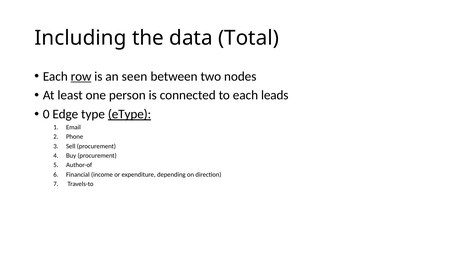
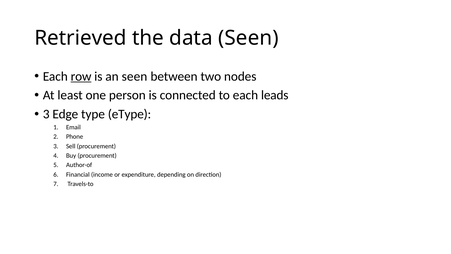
Including: Including -> Retrieved
data Total: Total -> Seen
0 at (46, 114): 0 -> 3
eType underline: present -> none
